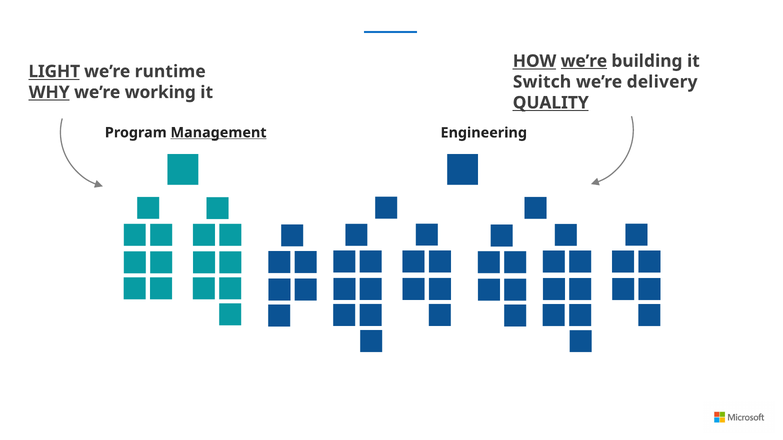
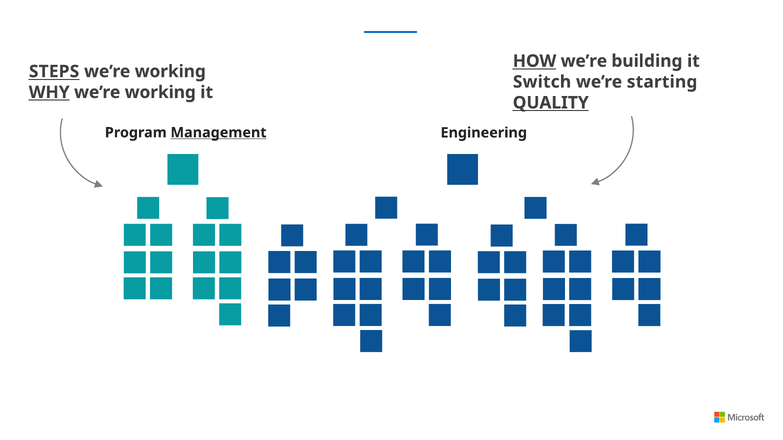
we’re at (584, 61) underline: present -> none
LIGHT: LIGHT -> STEPS
runtime at (170, 72): runtime -> working
delivery: delivery -> starting
